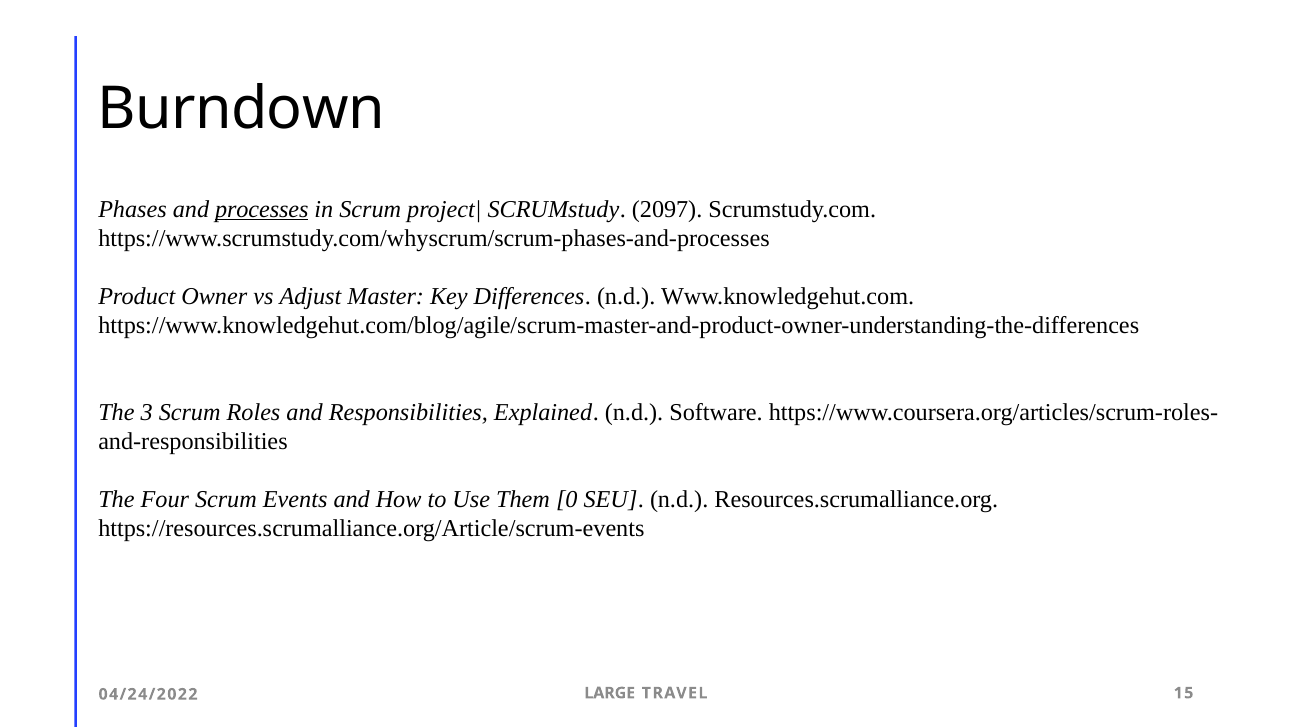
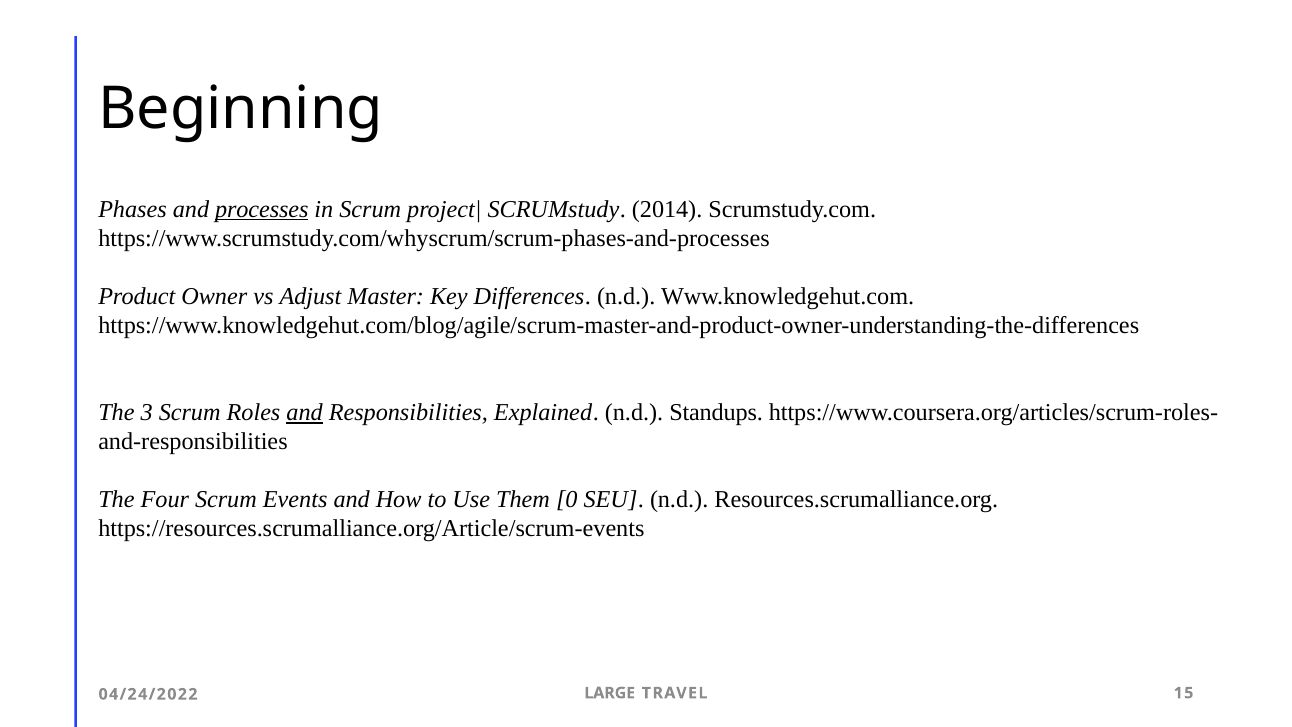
Burndown: Burndown -> Beginning
2097: 2097 -> 2014
and at (305, 413) underline: none -> present
Software: Software -> Standups
